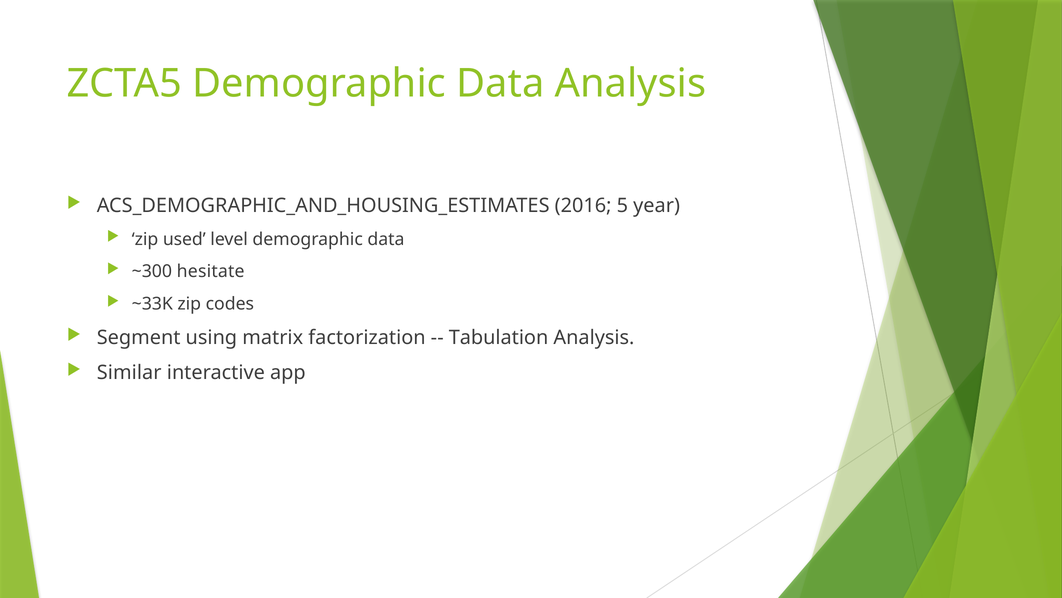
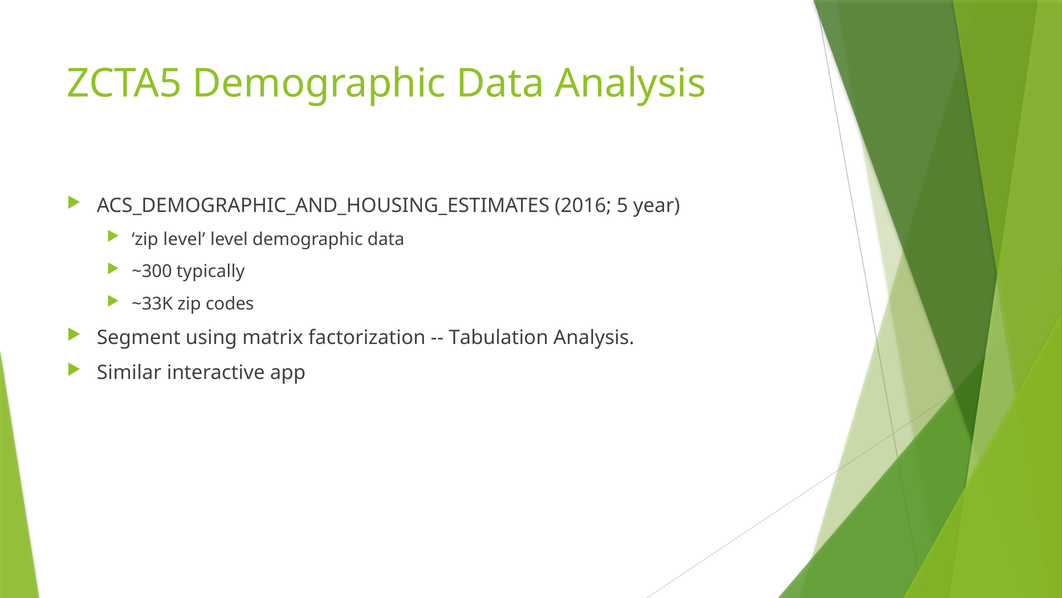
zip used: used -> level
hesitate: hesitate -> typically
